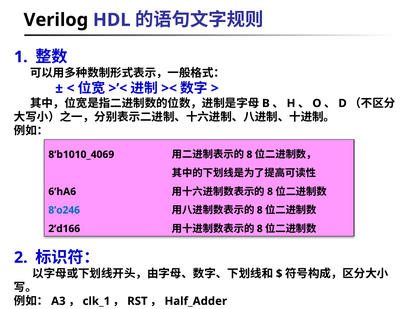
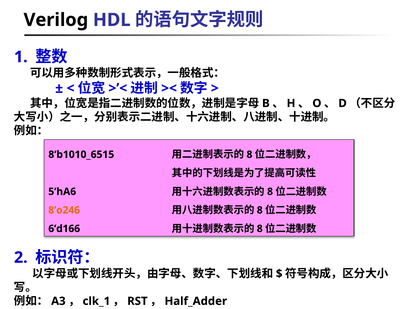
8’b1010_4069: 8’b1010_4069 -> 8’b1010_6515
6’hA6: 6’hA6 -> 5’hA6
8’o246 colour: blue -> orange
2’d166: 2’d166 -> 6’d166
